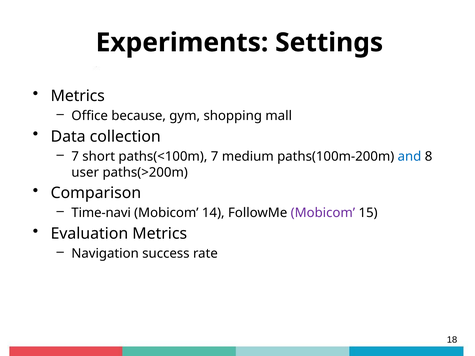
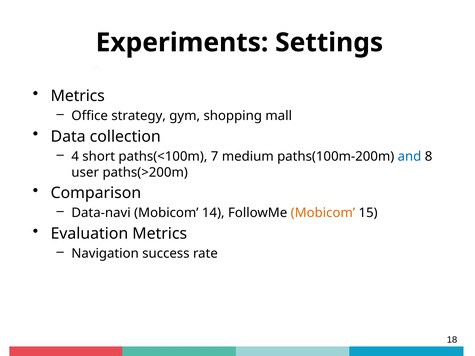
because: because -> strategy
7 at (75, 157): 7 -> 4
Time-navi: Time-navi -> Data-navi
Mobicom at (323, 213) colour: purple -> orange
